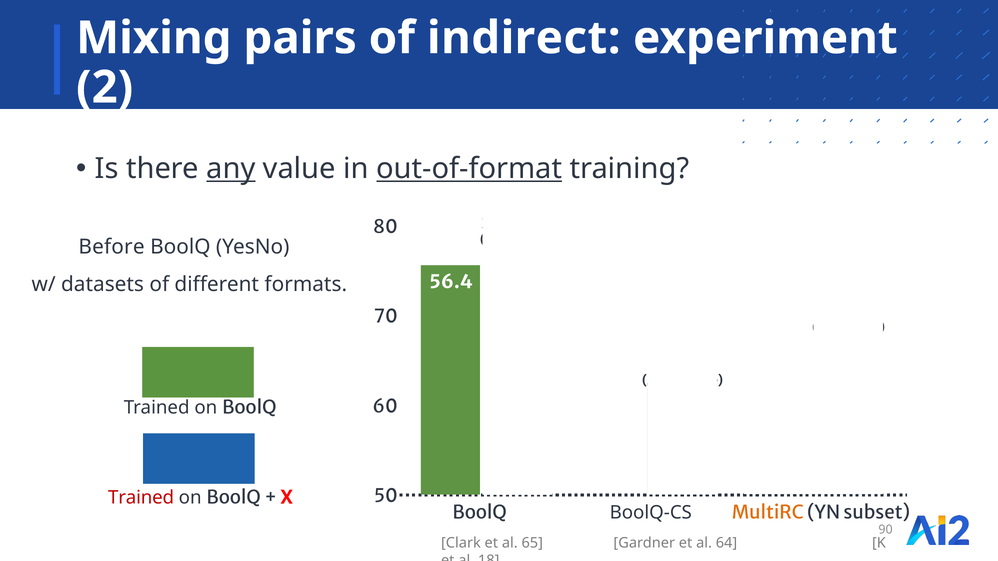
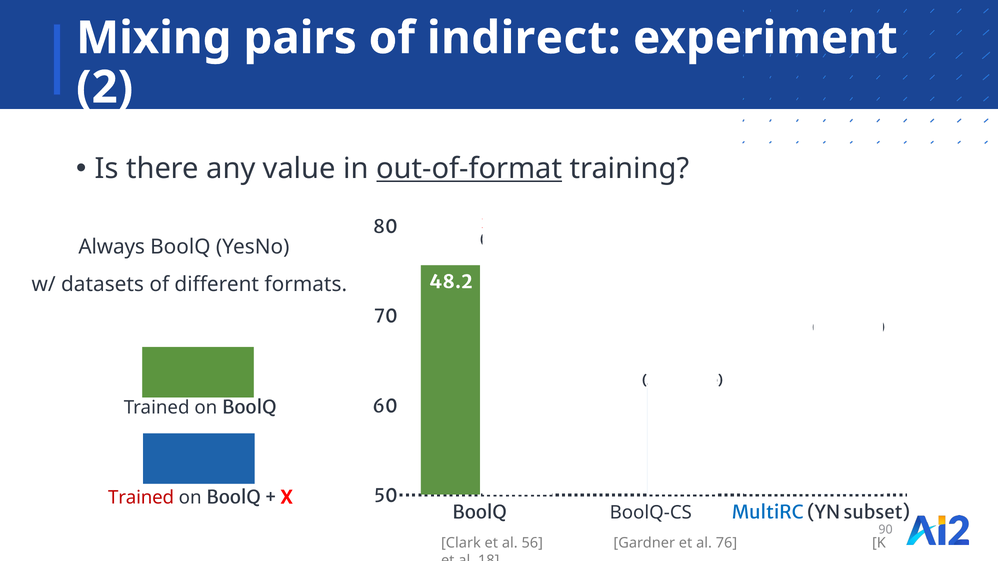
any underline: present -> none
Before: Before -> Always
56.4: 56.4 -> 48.2
MultiRC colour: orange -> blue
65: 65 -> 56
64: 64 -> 76
